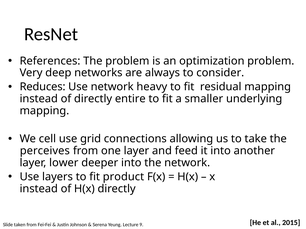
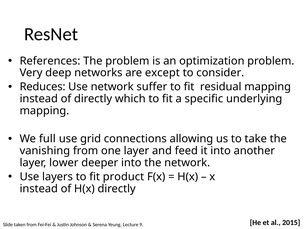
always: always -> except
heavy: heavy -> suffer
entire: entire -> which
smaller: smaller -> specific
cell: cell -> full
perceives: perceives -> vanishing
